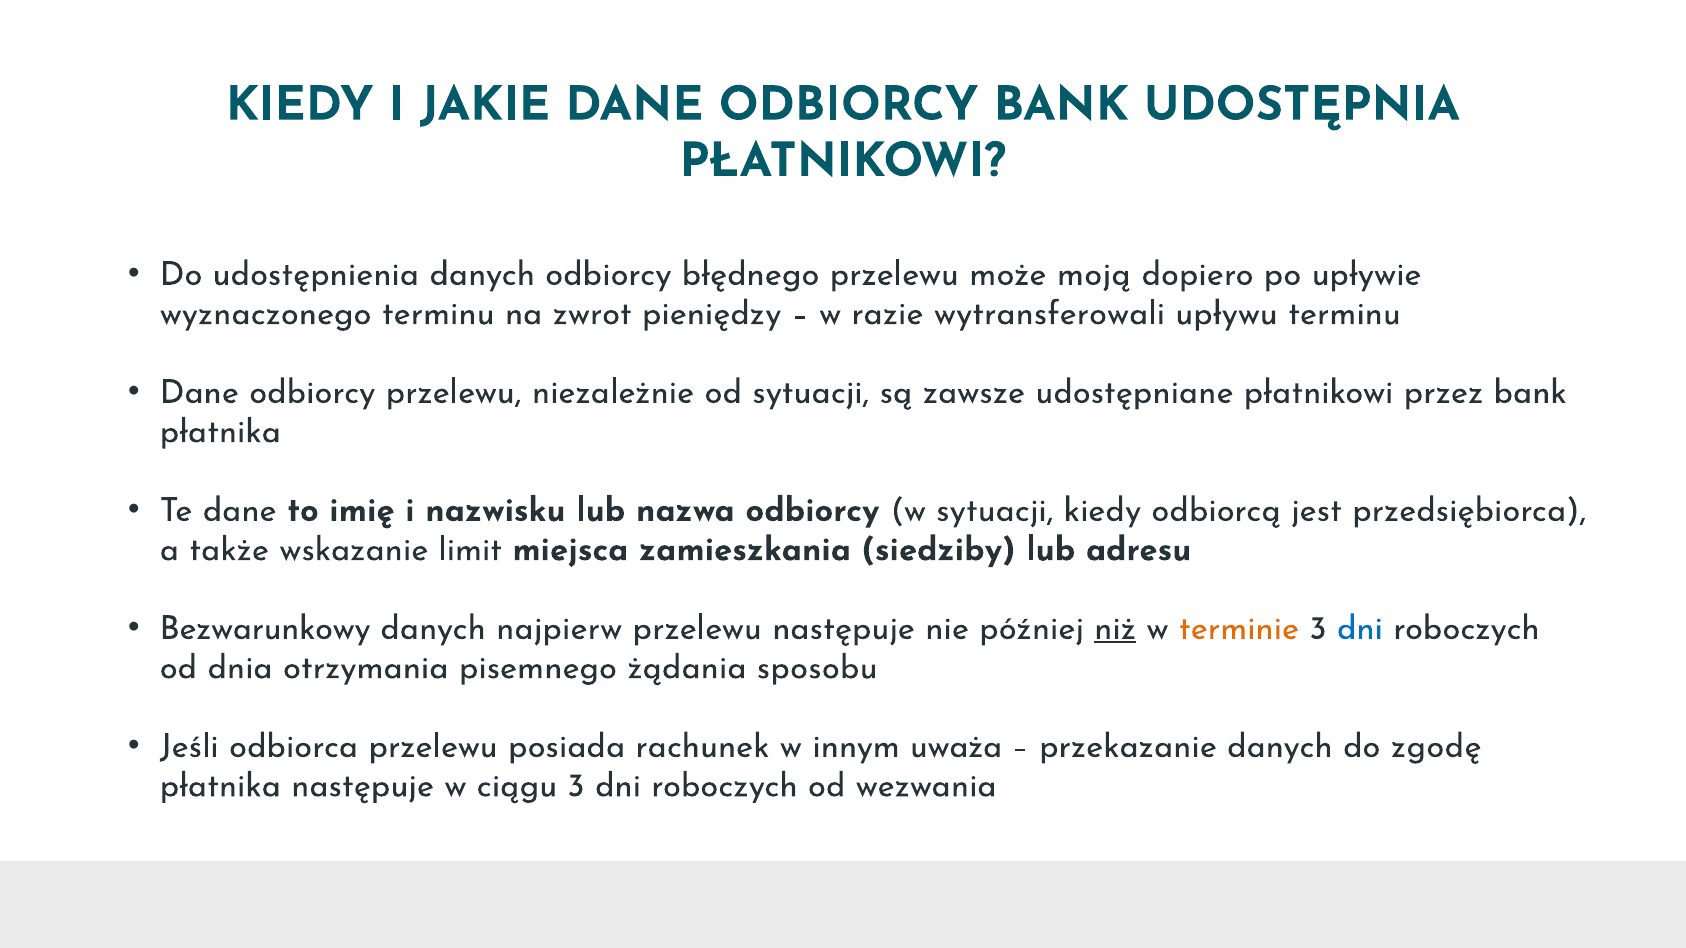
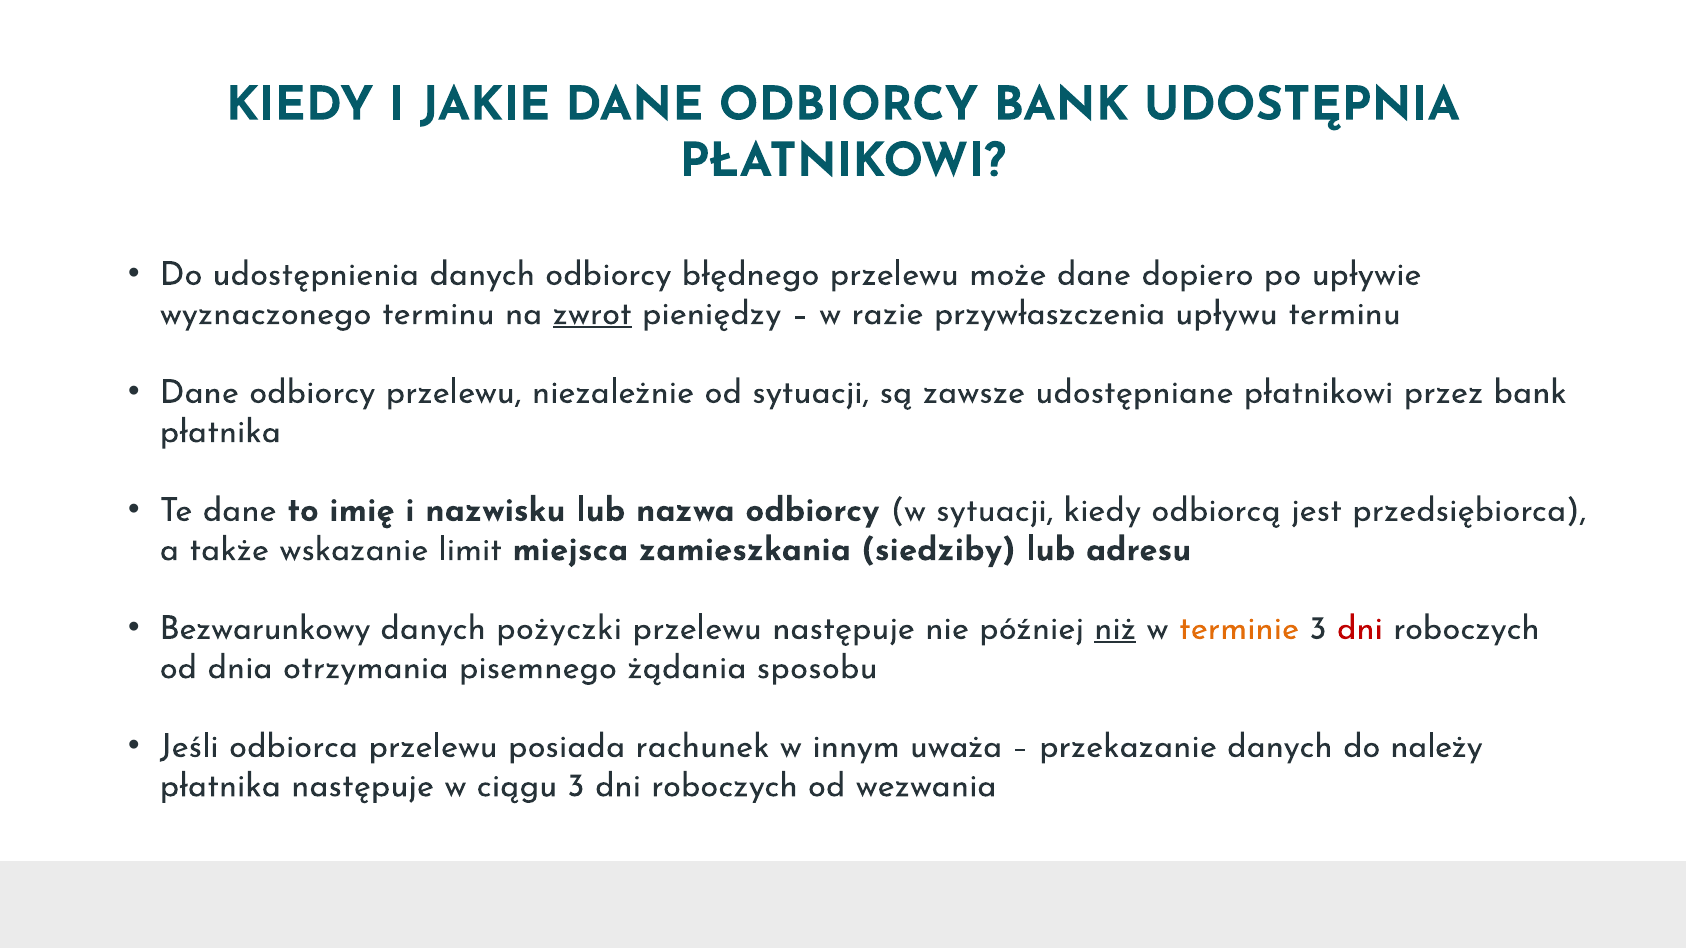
może moją: moją -> dane
zwrot underline: none -> present
wytransferowali: wytransferowali -> przywłaszczenia
najpierw: najpierw -> pożyczki
dni at (1360, 628) colour: blue -> red
zgodę: zgodę -> należy
